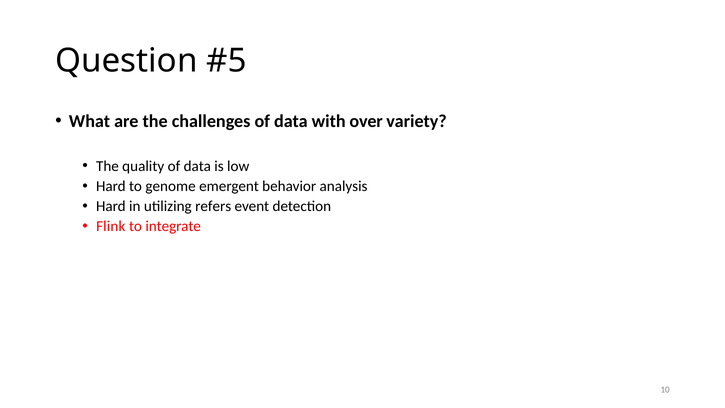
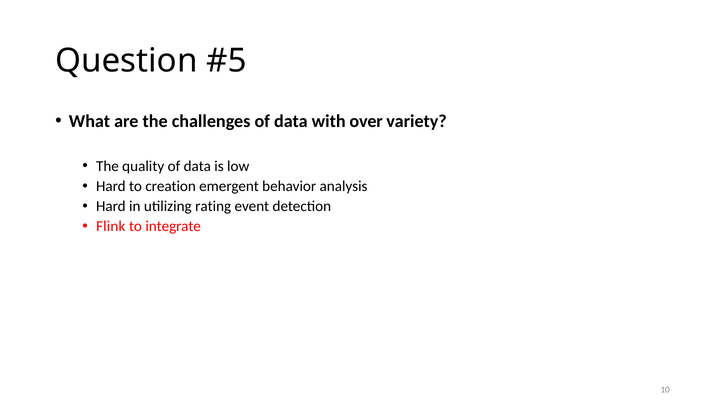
genome: genome -> creation
refers: refers -> rating
